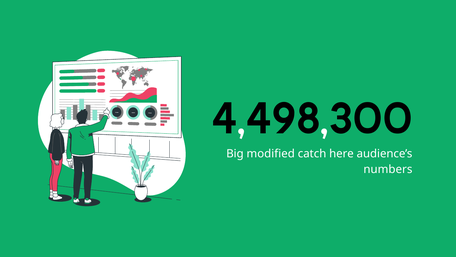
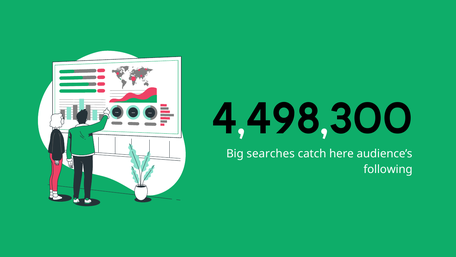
modified: modified -> searches
numbers: numbers -> following
